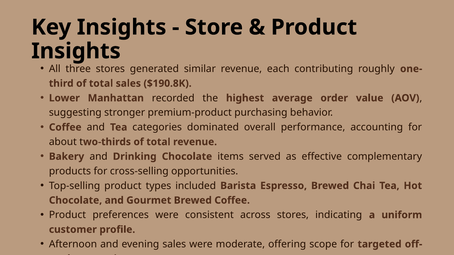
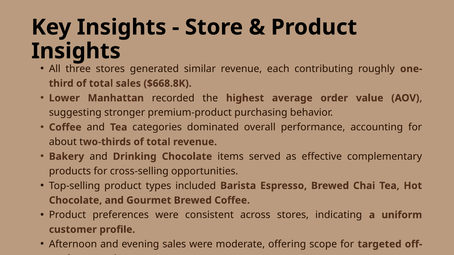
$190.8K: $190.8K -> $668.8K
